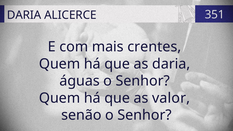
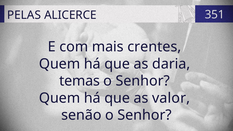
DARIA at (24, 15): DARIA -> PELAS
águas: águas -> temas
